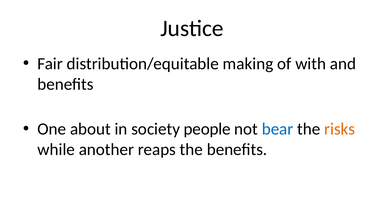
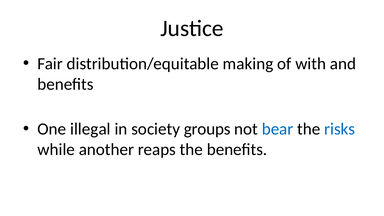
about: about -> illegal
people: people -> groups
risks colour: orange -> blue
